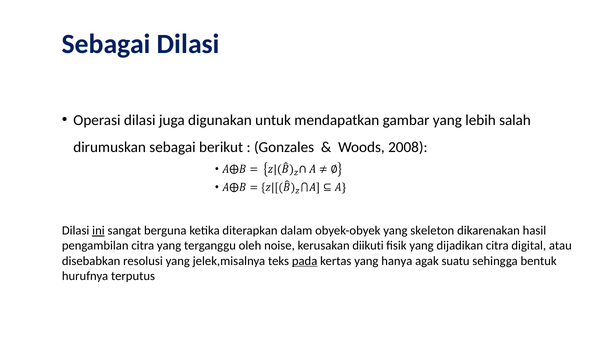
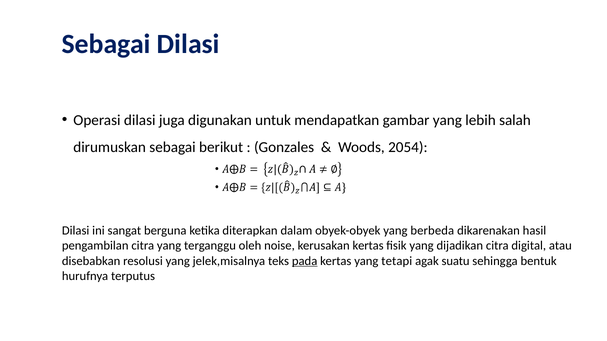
2008: 2008 -> 2054
ini underline: present -> none
skeleton: skeleton -> berbeda
kerusakan diikuti: diikuti -> kertas
hanya: hanya -> tetapi
